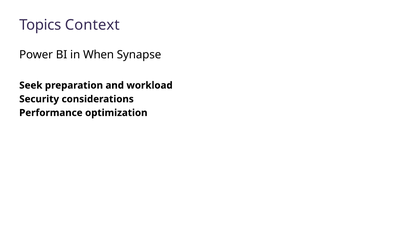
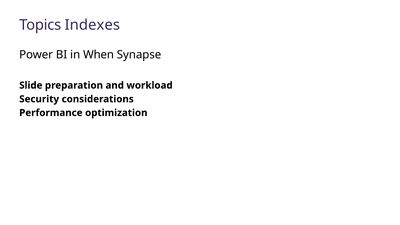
Context: Context -> Indexes
Seek: Seek -> Slide
